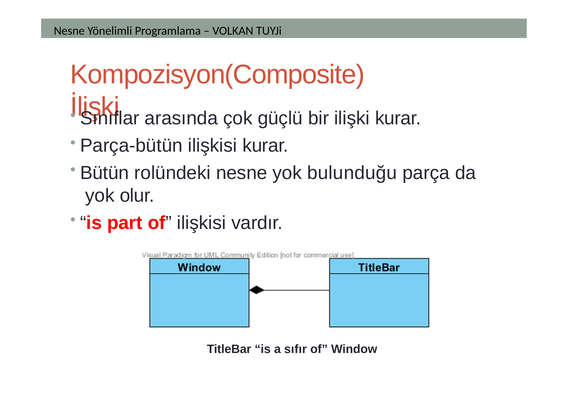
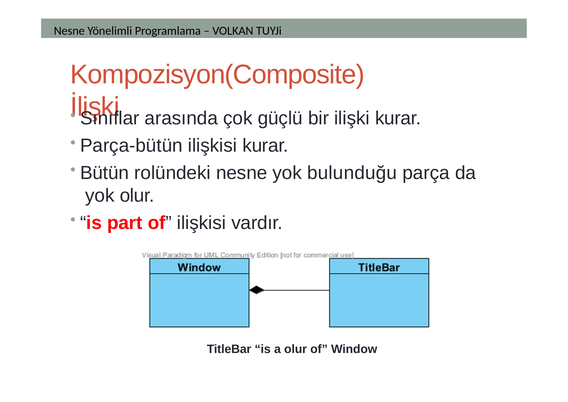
a sıfır: sıfır -> olur
